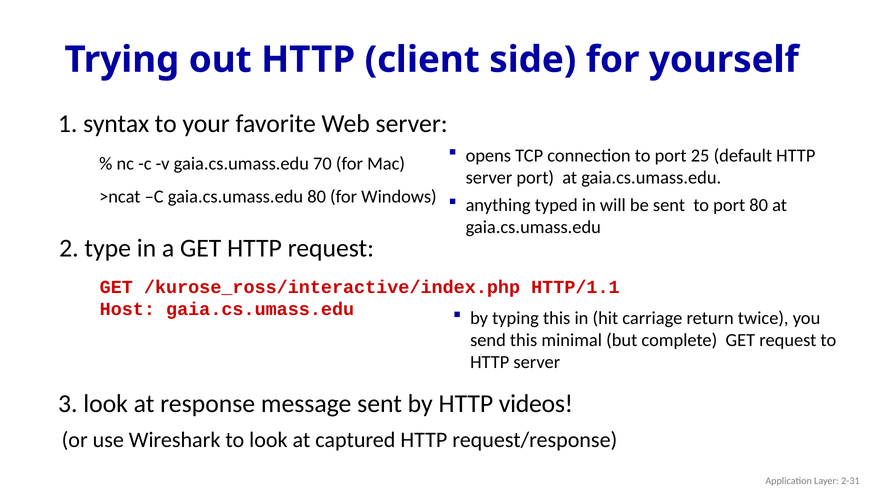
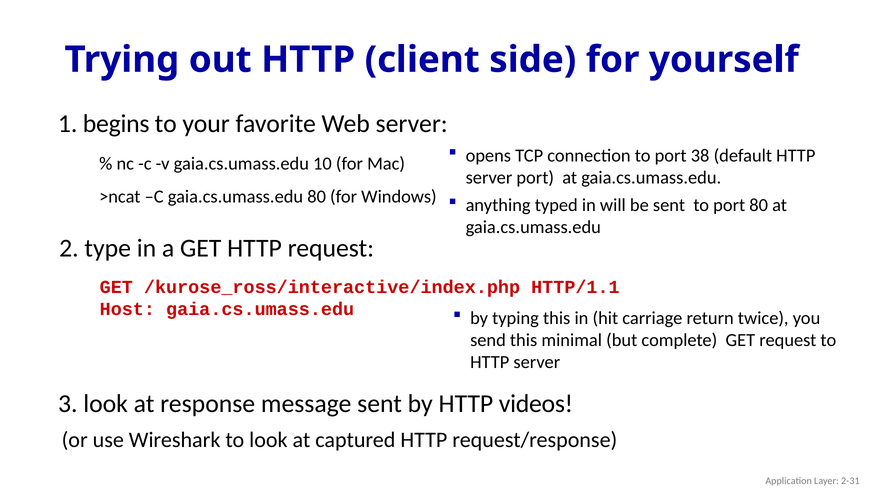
syntax: syntax -> begins
25: 25 -> 38
70: 70 -> 10
